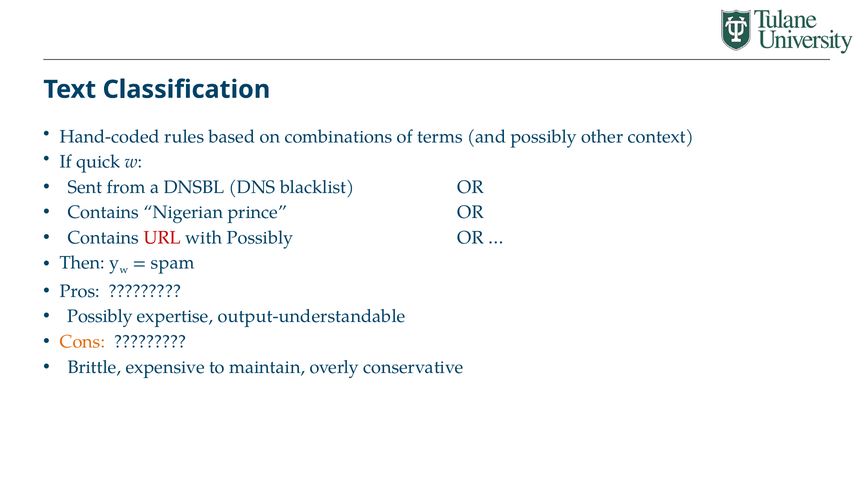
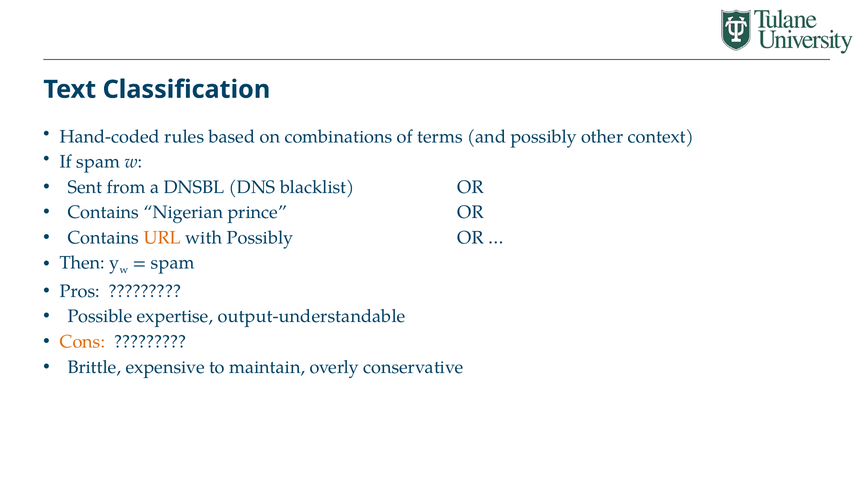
If quick: quick -> spam
URL colour: red -> orange
Possibly at (100, 317): Possibly -> Possible
